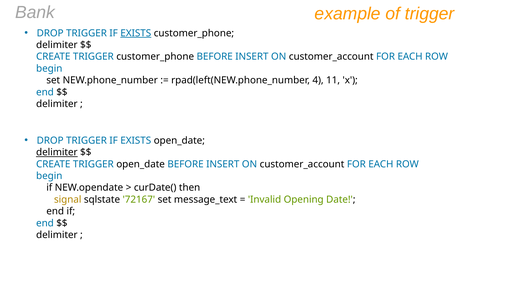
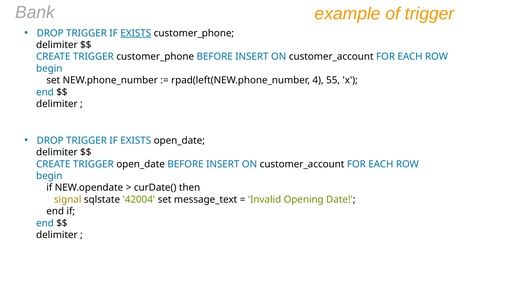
11: 11 -> 55
delimiter at (57, 152) underline: present -> none
72167: 72167 -> 42004
